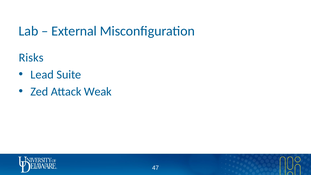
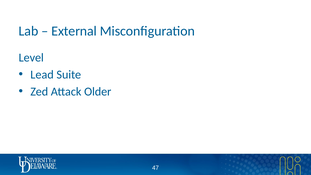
Risks: Risks -> Level
Weak: Weak -> Older
